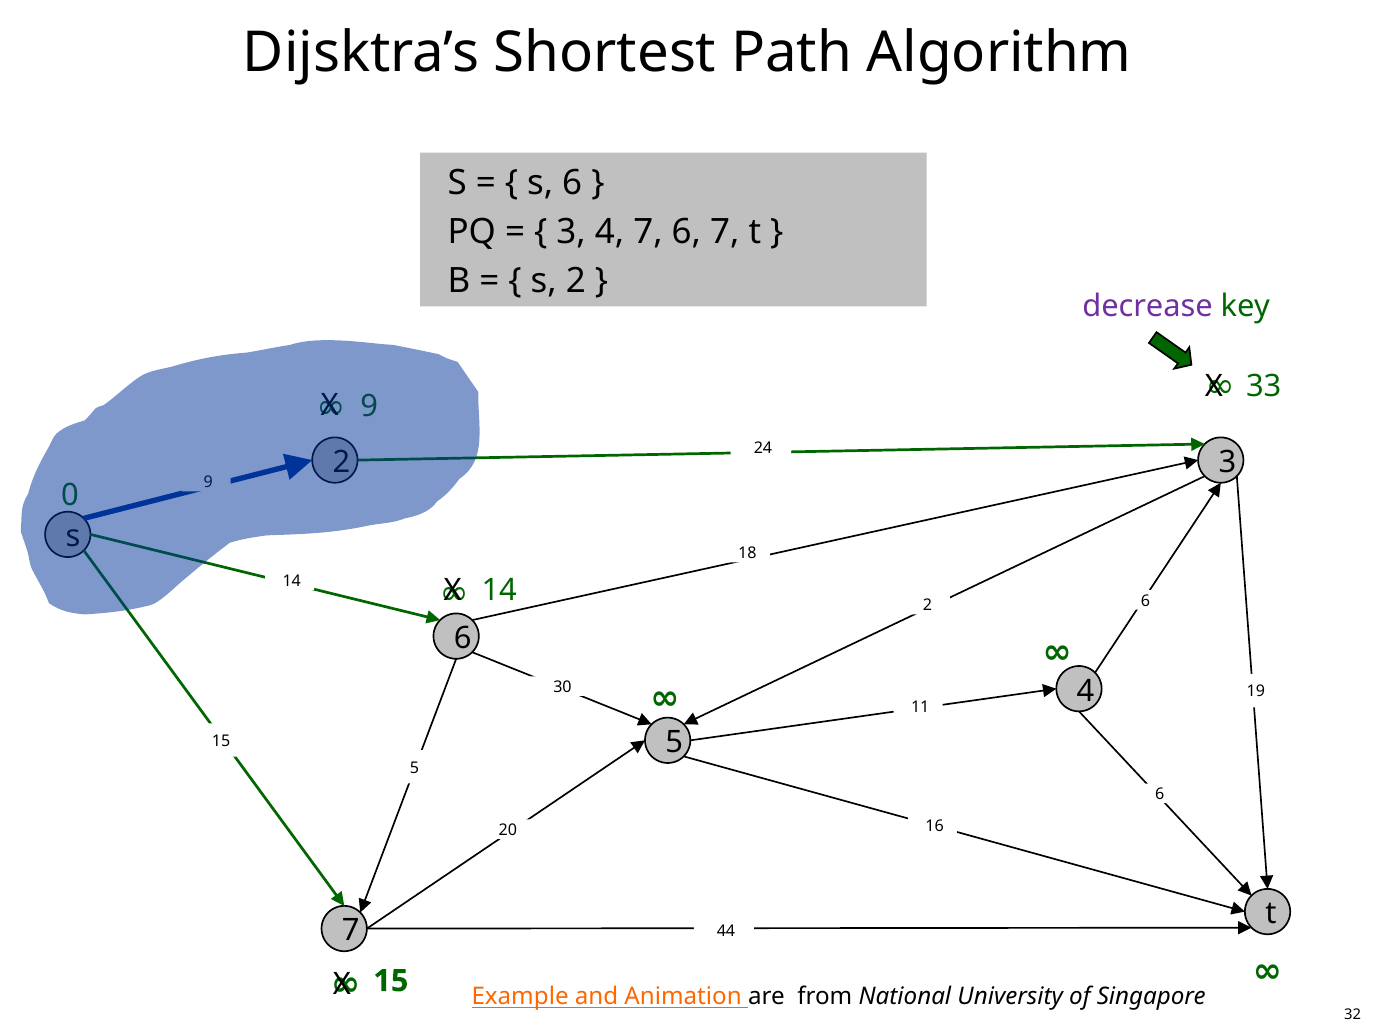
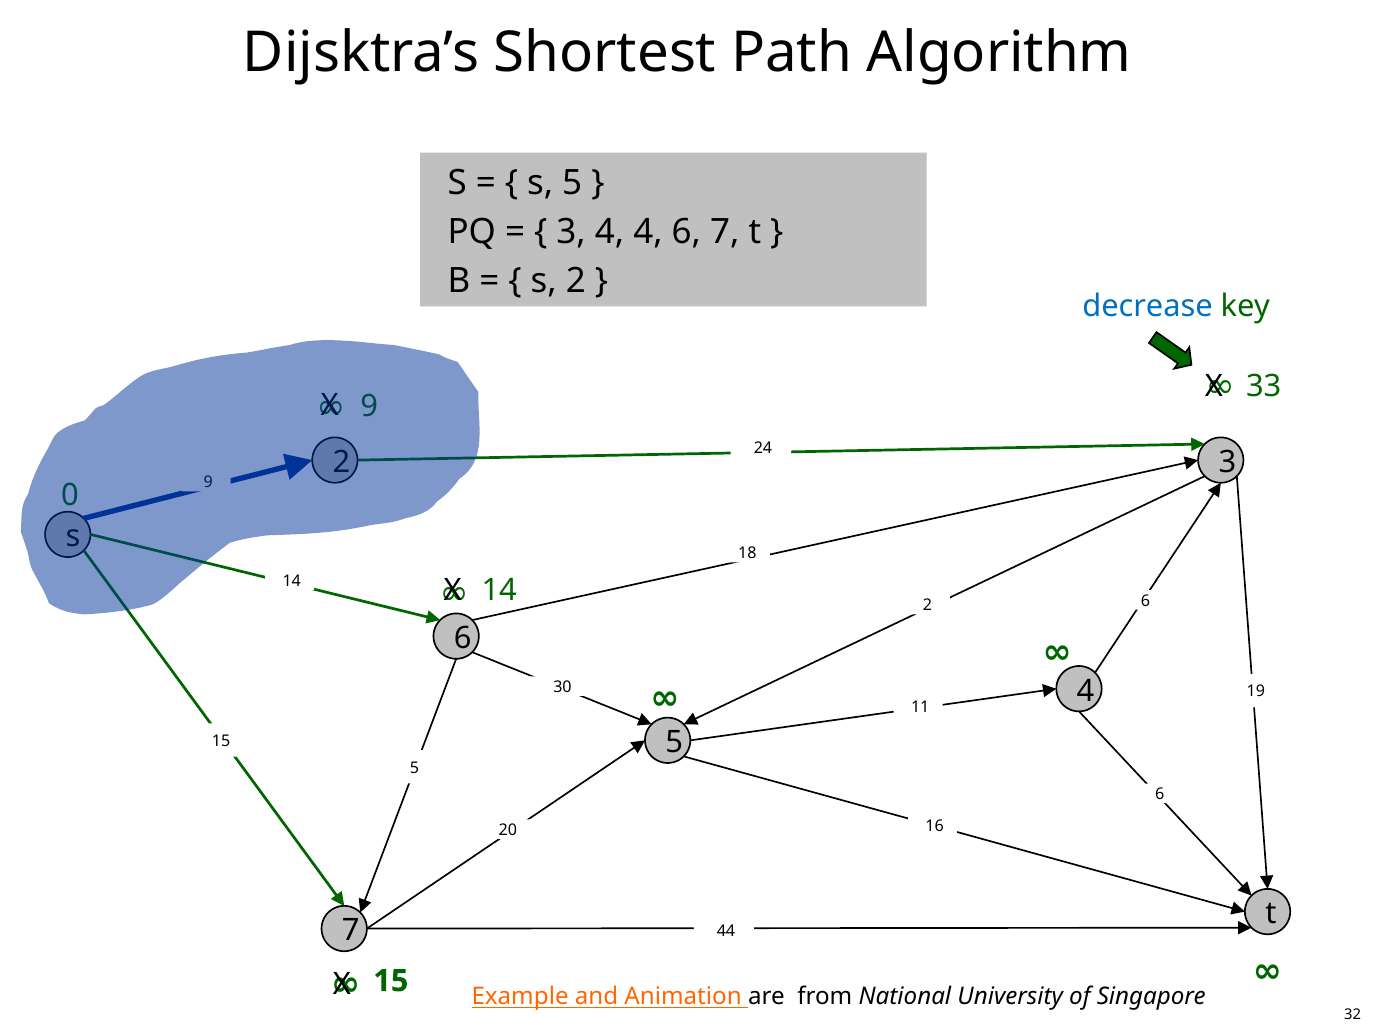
s 6: 6 -> 5
4 7: 7 -> 4
decrease colour: purple -> blue
